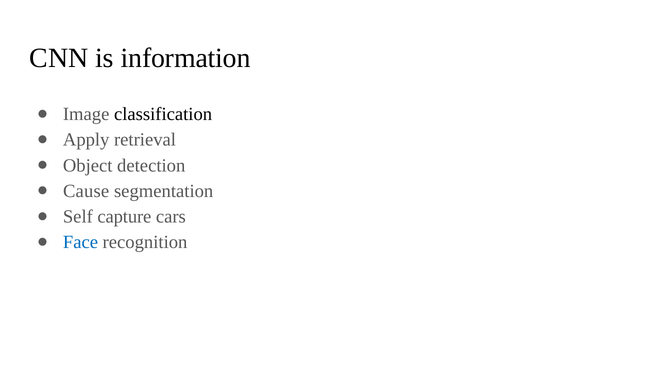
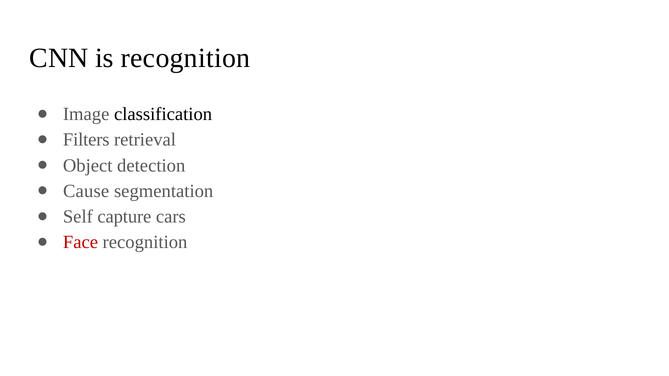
is information: information -> recognition
Apply: Apply -> Filters
Face colour: blue -> red
